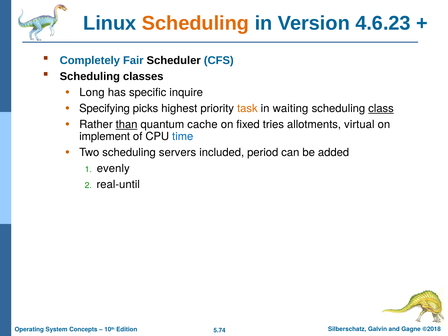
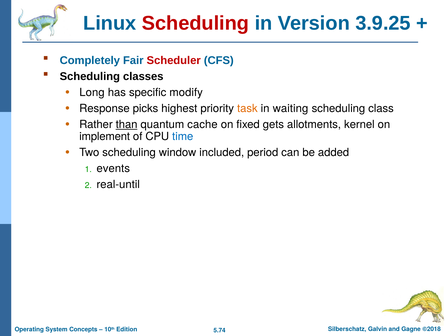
Scheduling at (195, 23) colour: orange -> red
4.6.23: 4.6.23 -> 3.9.25
Scheduler colour: black -> red
inquire: inquire -> modify
Specifying: Specifying -> Response
class underline: present -> none
tries: tries -> gets
virtual: virtual -> kernel
servers: servers -> window
evenly: evenly -> events
